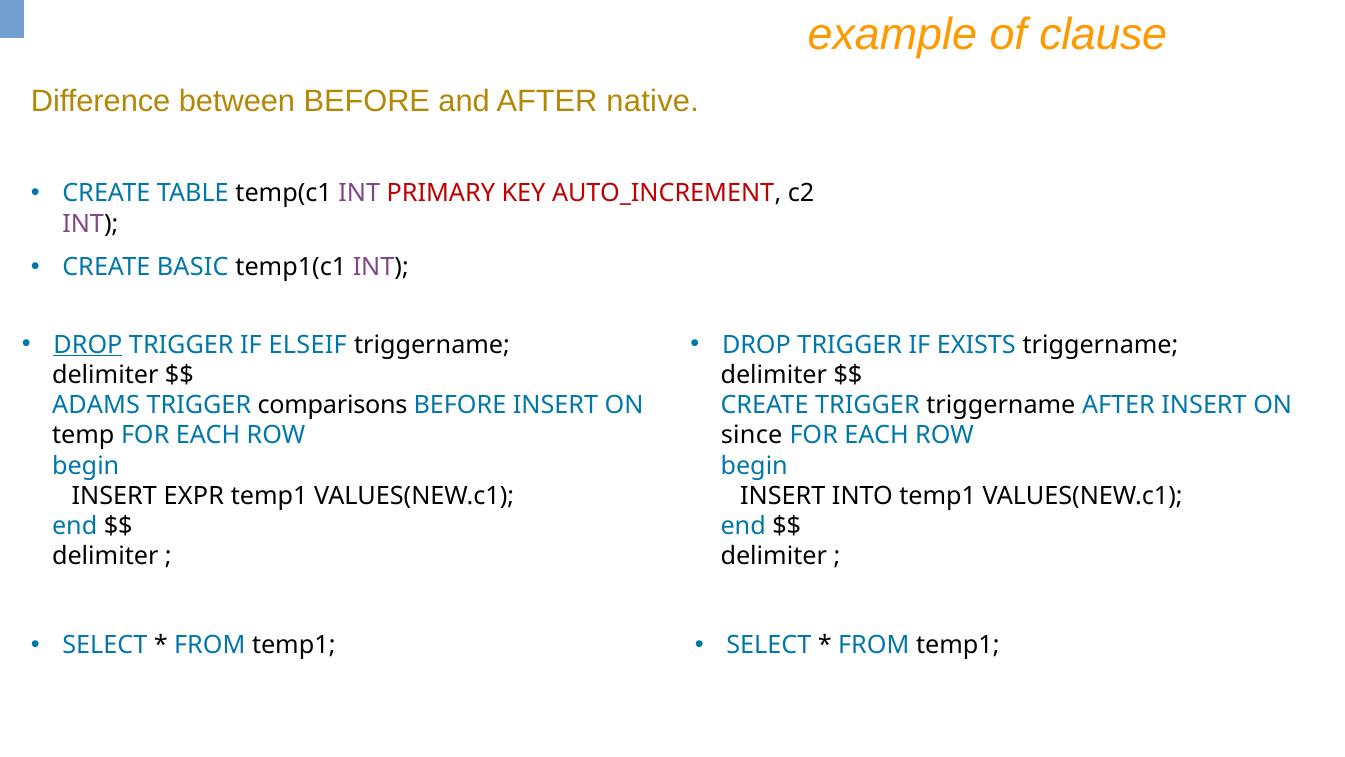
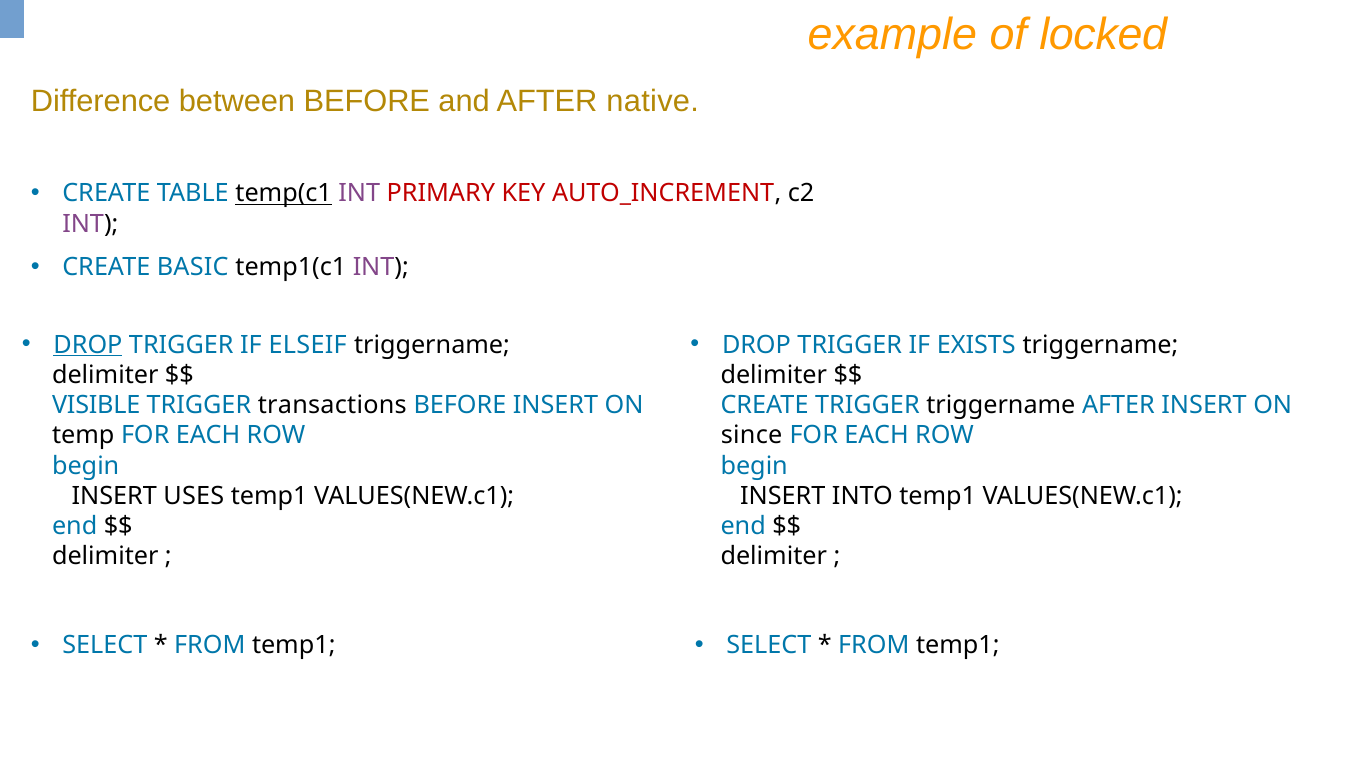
clause: clause -> locked
temp(c1 underline: none -> present
ADAMS: ADAMS -> VISIBLE
comparisons: comparisons -> transactions
EXPR: EXPR -> USES
